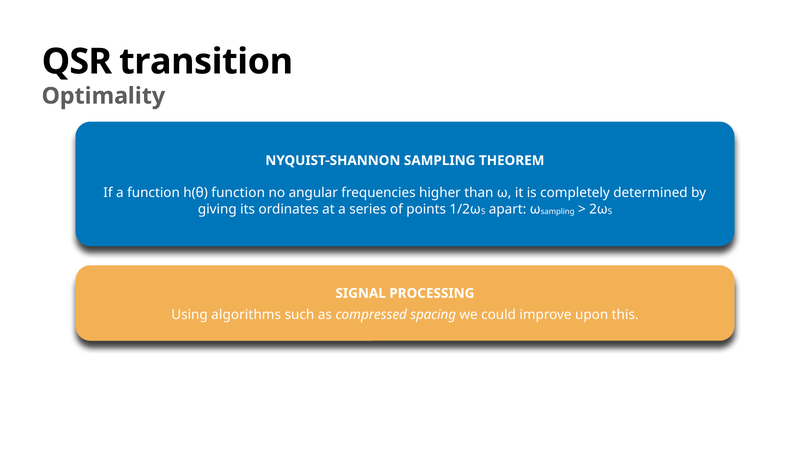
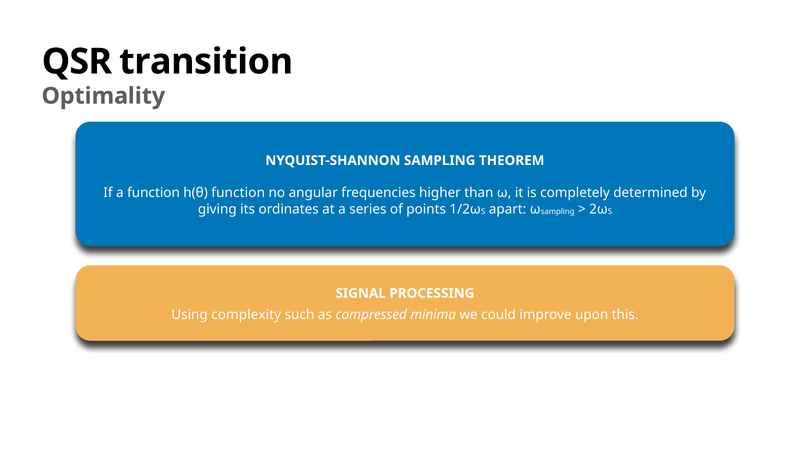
algorithms: algorithms -> complexity
spacing: spacing -> minima
